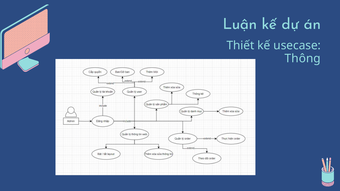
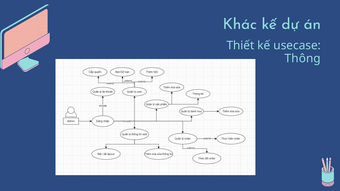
Luận: Luận -> Khác
